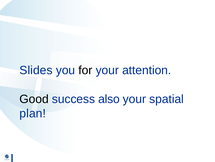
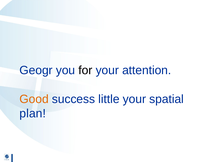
Slides: Slides -> Geogr
Good colour: black -> orange
also: also -> little
